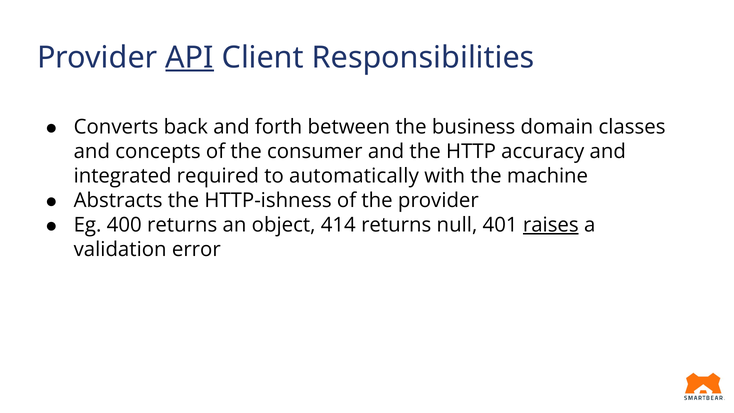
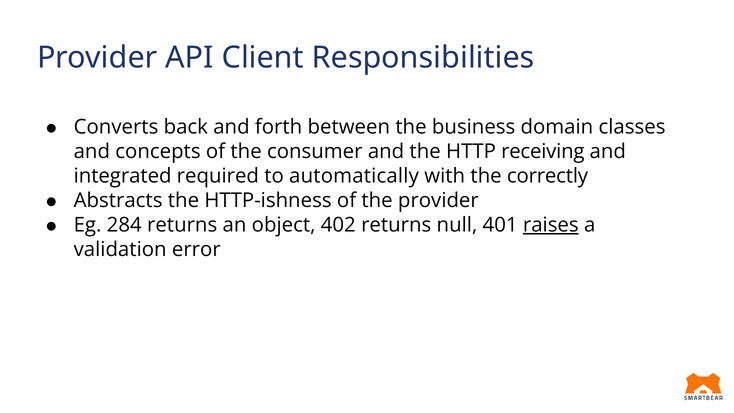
API underline: present -> none
accuracy: accuracy -> receiving
machine: machine -> correctly
400: 400 -> 284
414: 414 -> 402
